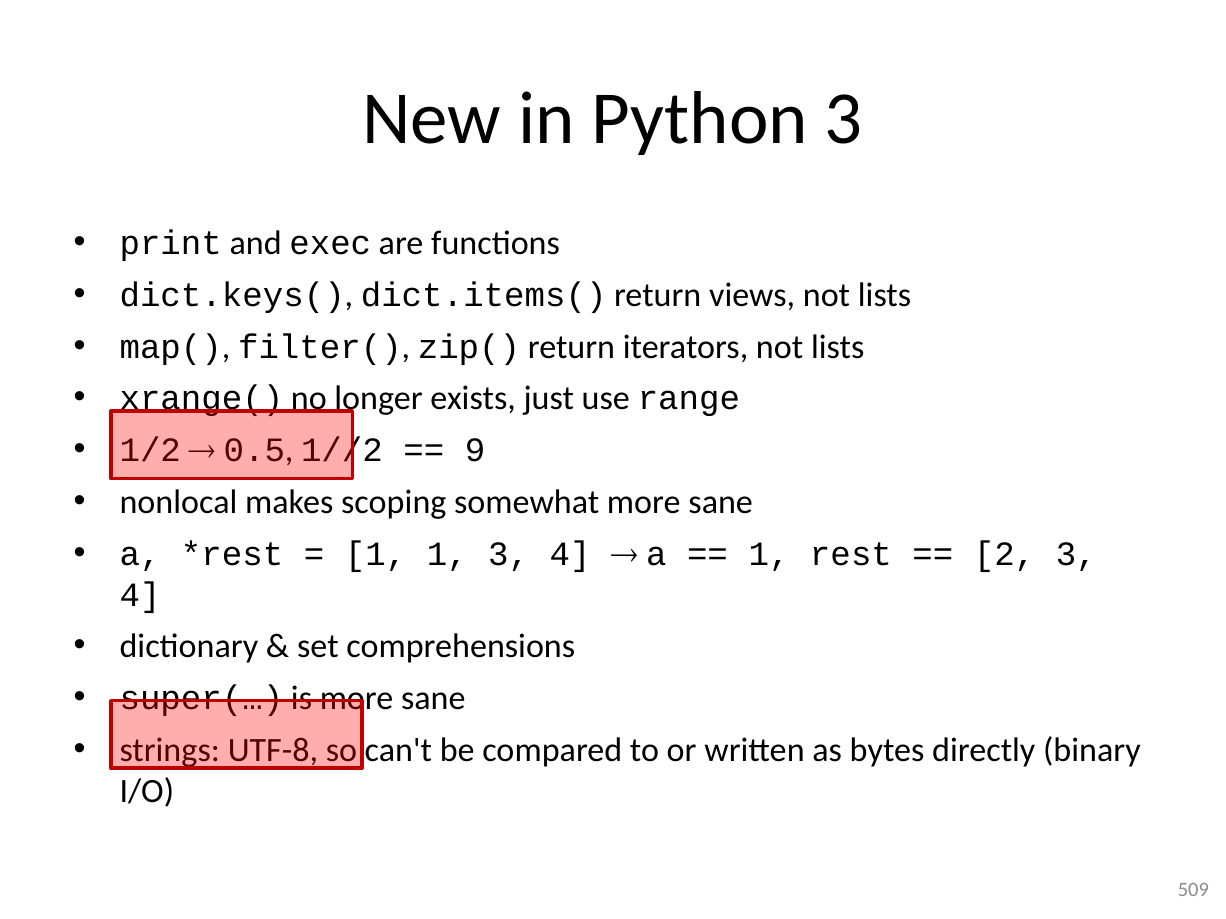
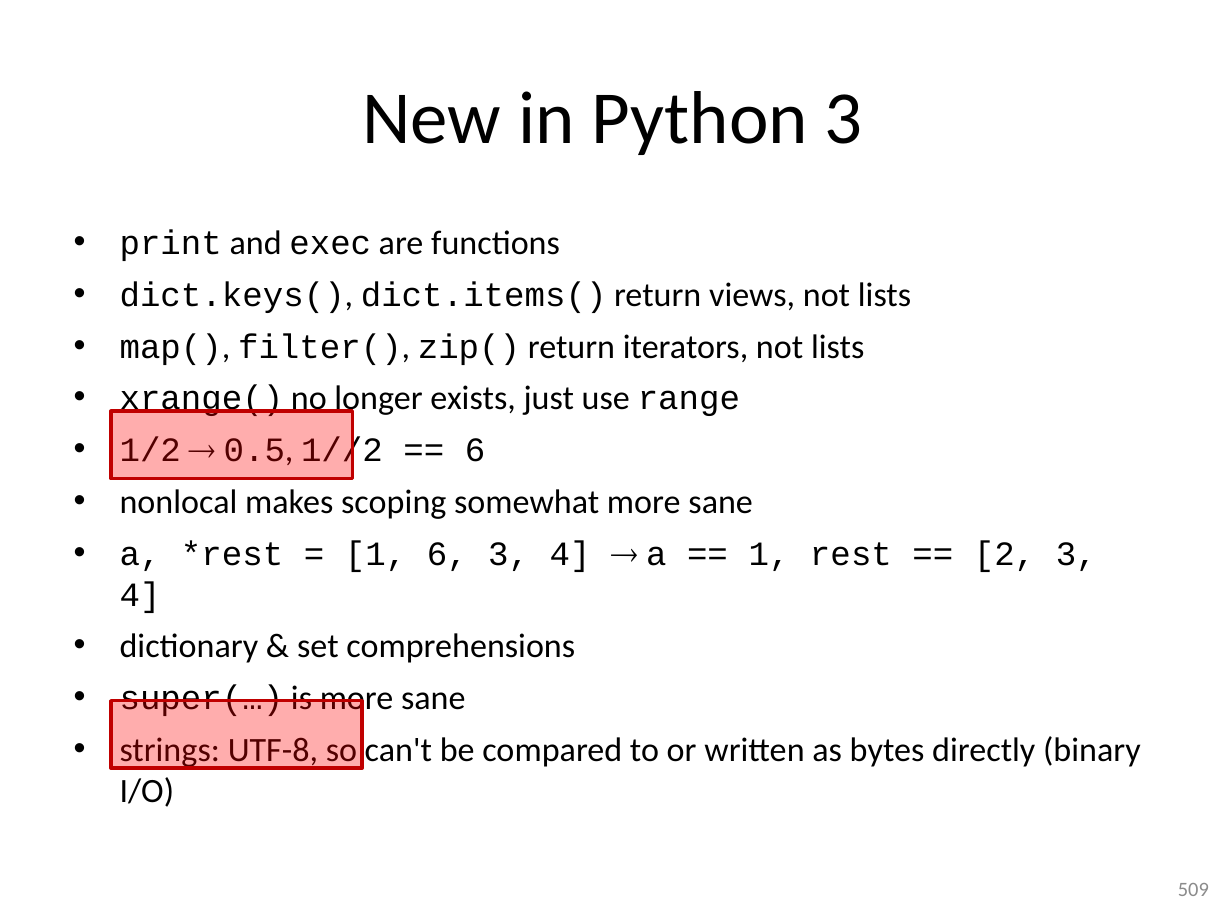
9 at (475, 451): 9 -> 6
1 1: 1 -> 6
